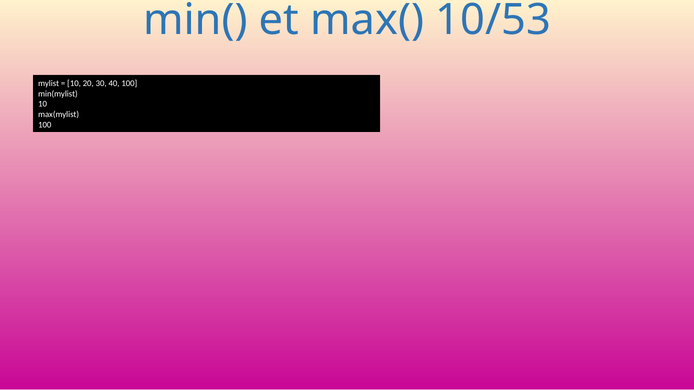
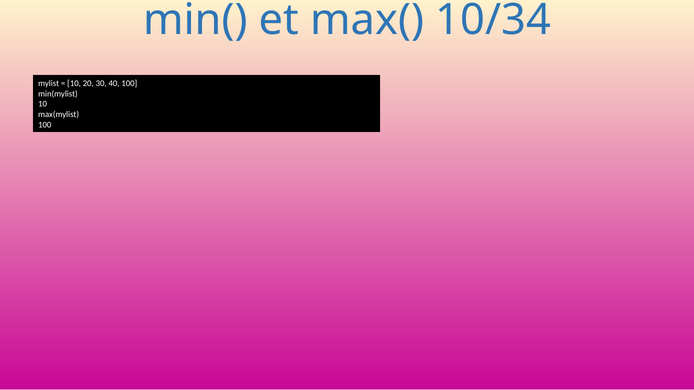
10/53: 10/53 -> 10/34
